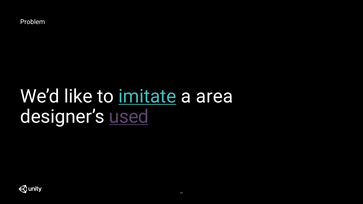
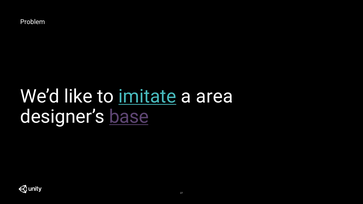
used: used -> base
